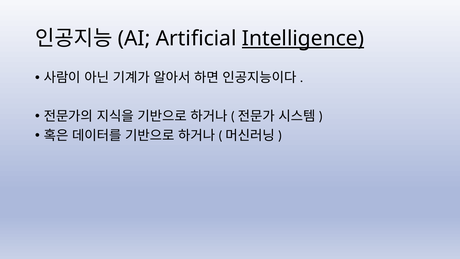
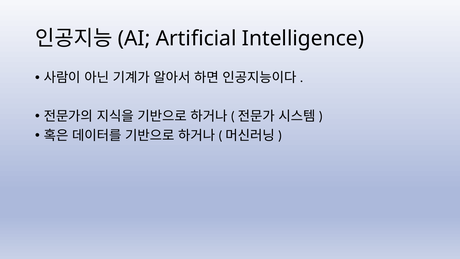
Intelligence underline: present -> none
